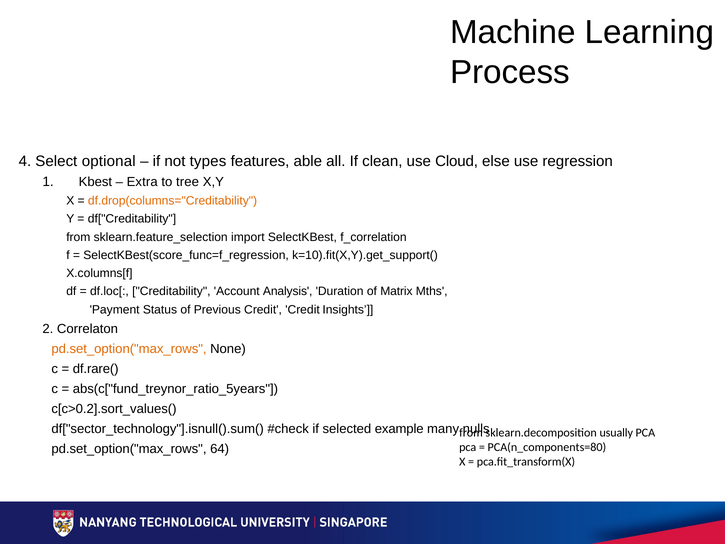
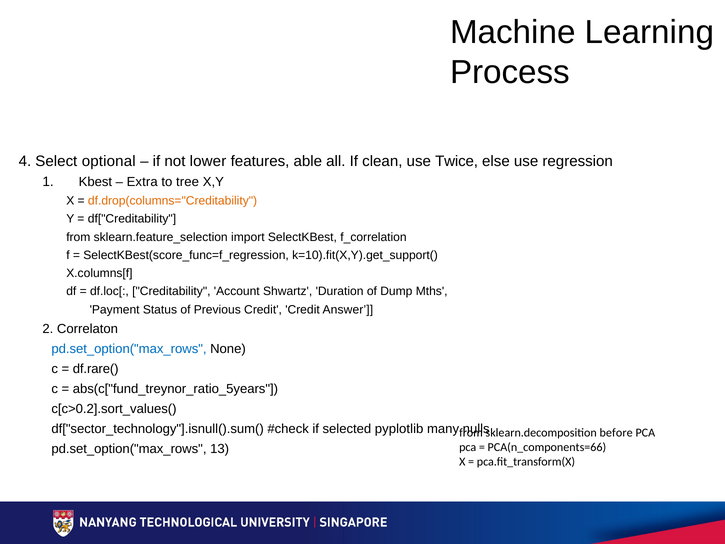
types: types -> lower
Cloud: Cloud -> Twice
Analysis: Analysis -> Shwartz
Matrix: Matrix -> Dump
Insights: Insights -> Answer
pd.set_option("max_rows at (129, 349) colour: orange -> blue
example: example -> pyplotlib
usually: usually -> before
PCA(n_components=80: PCA(n_components=80 -> PCA(n_components=66
64: 64 -> 13
